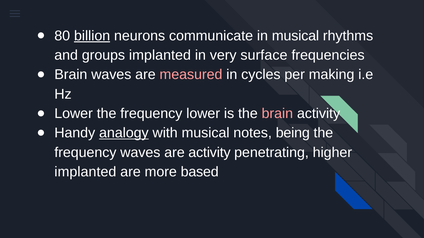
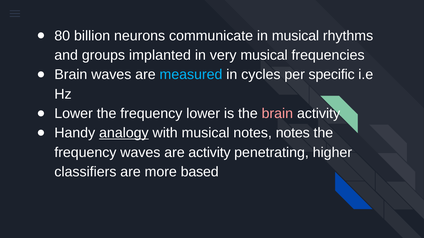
billion underline: present -> none
very surface: surface -> musical
measured colour: pink -> light blue
making: making -> specific
notes being: being -> notes
implanted at (85, 172): implanted -> classifiers
